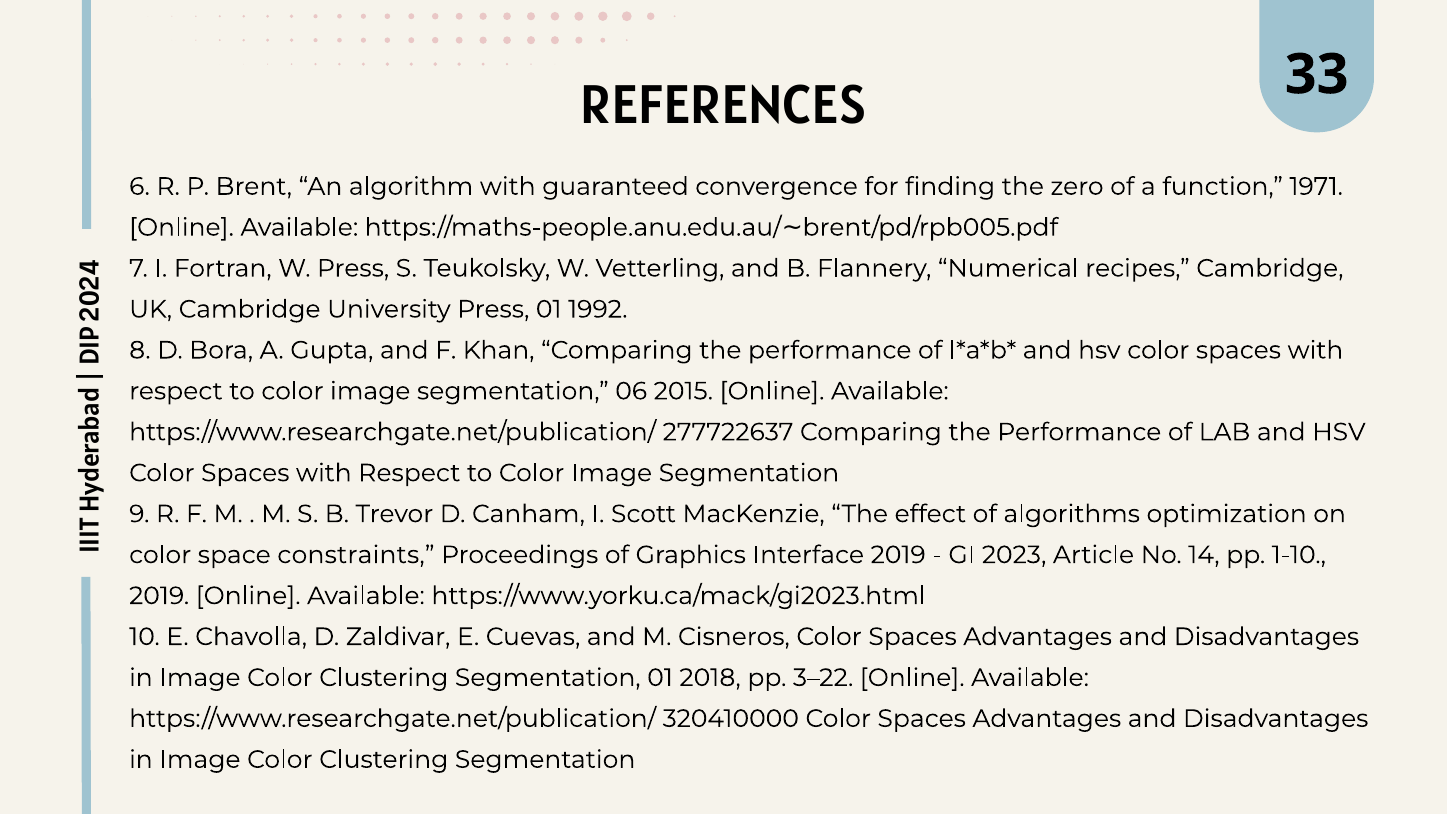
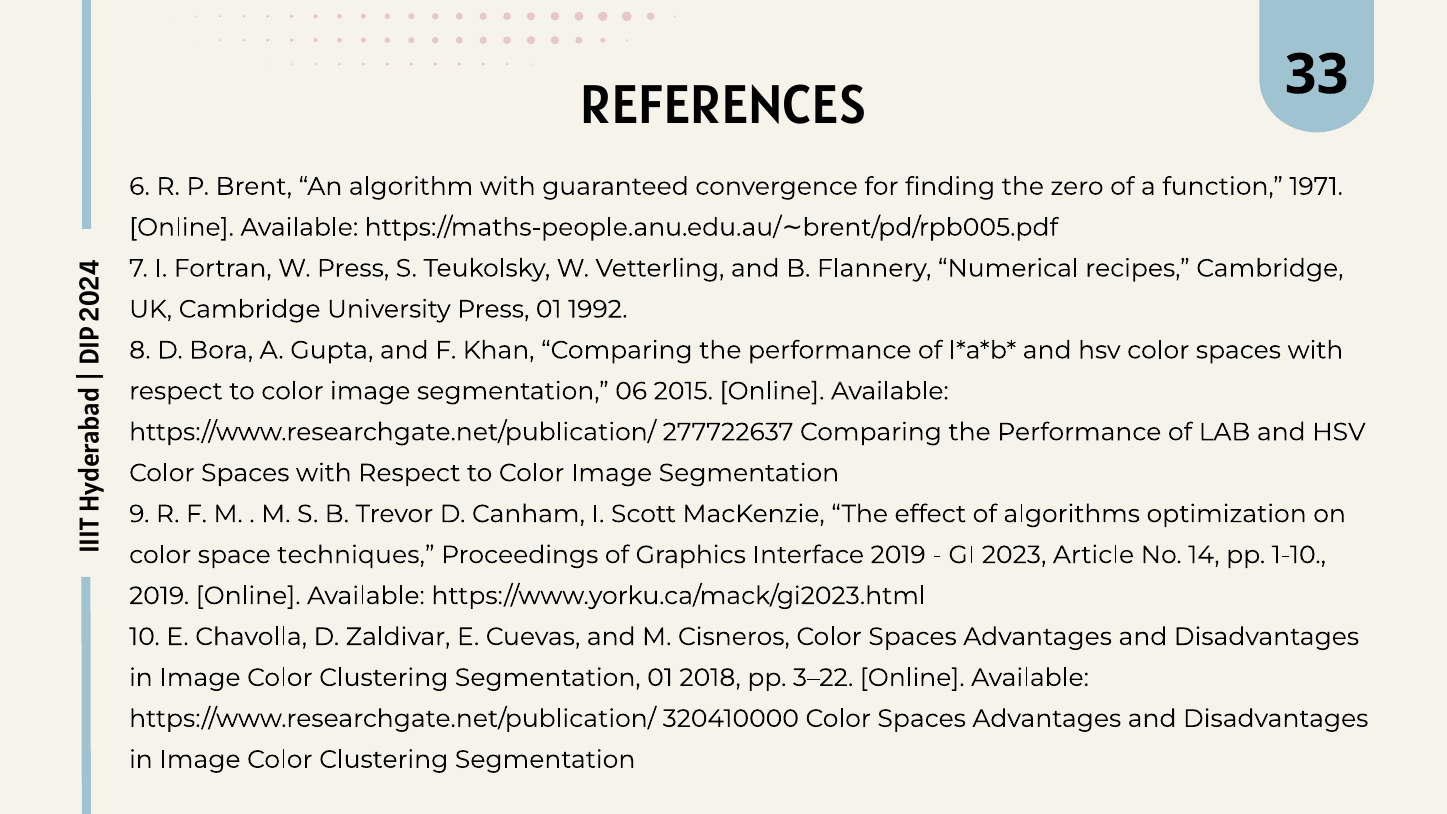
constraints: constraints -> techniques
